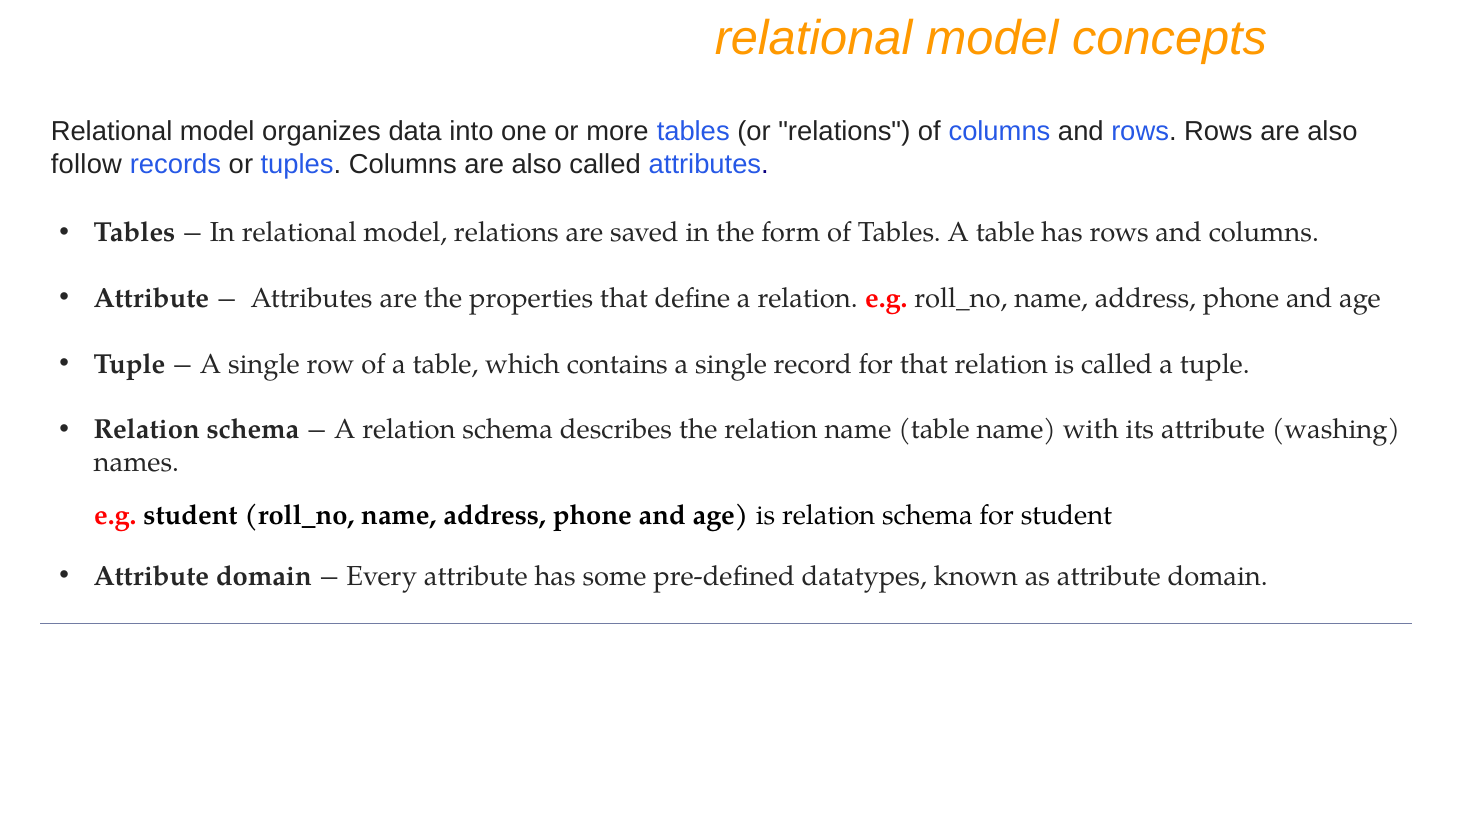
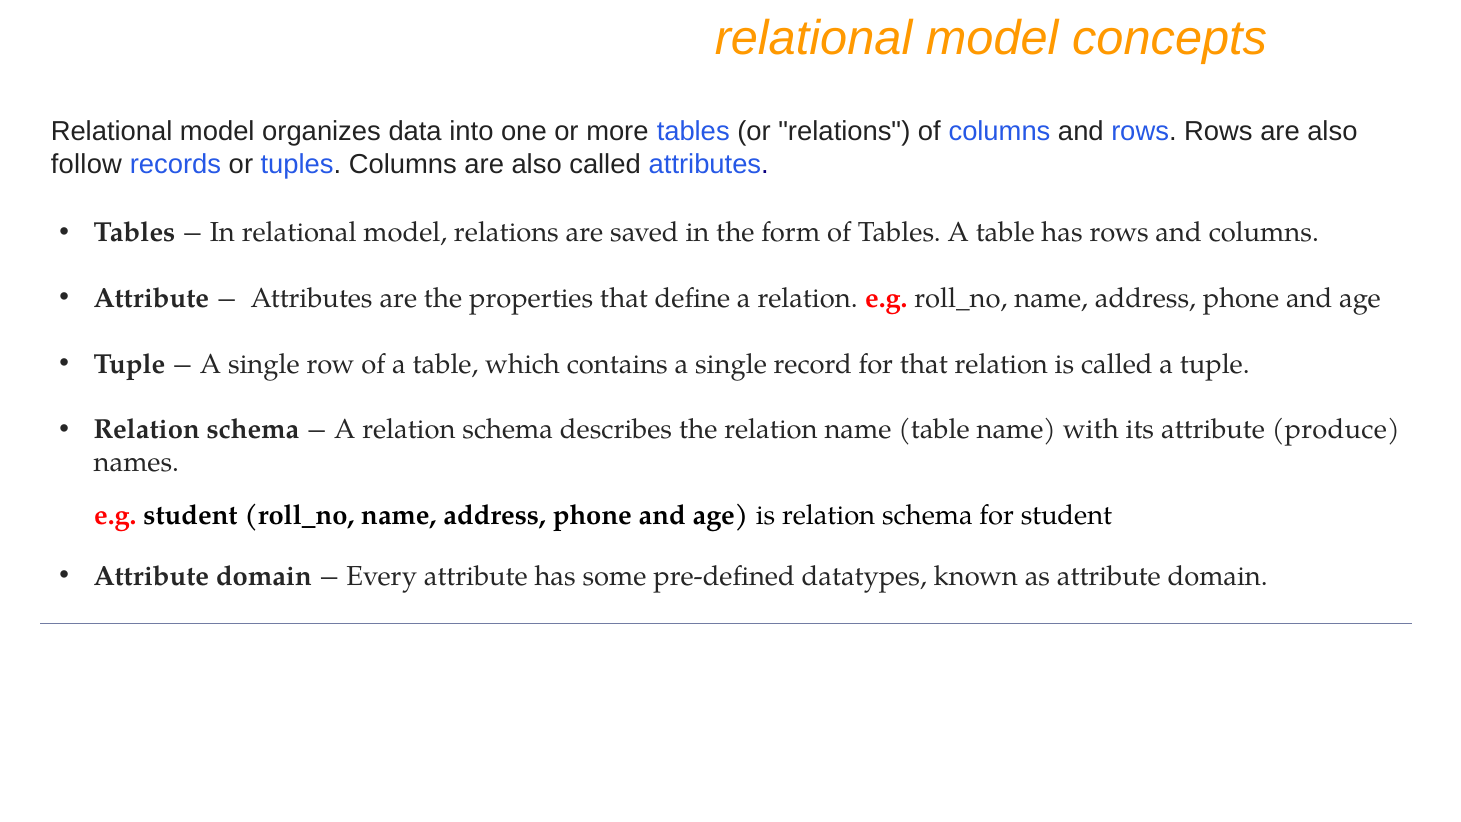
washing: washing -> produce
